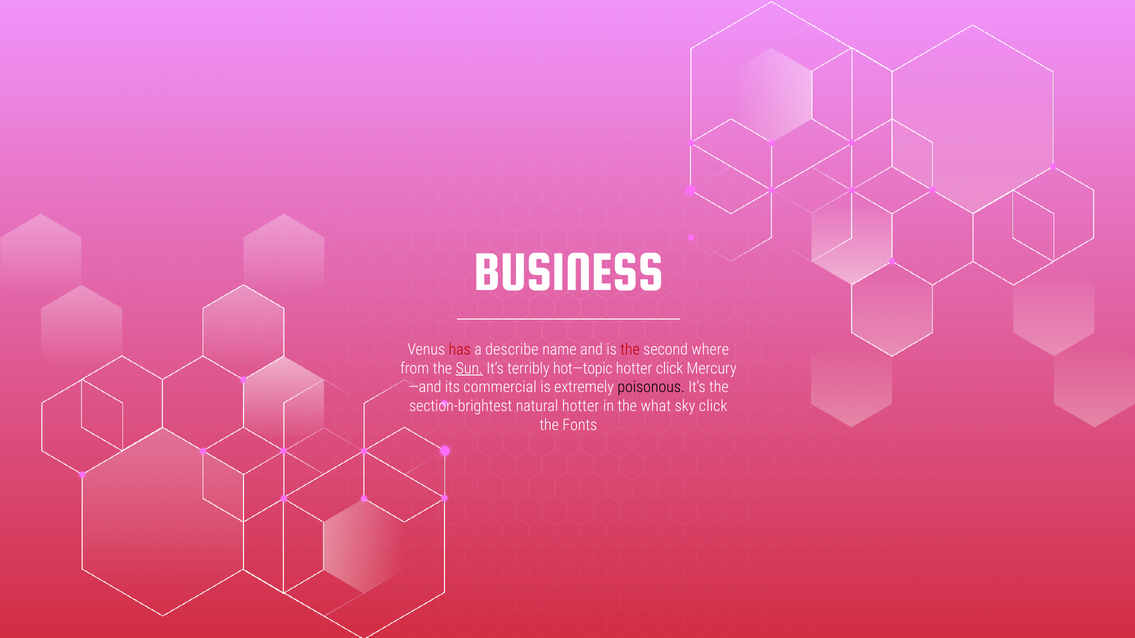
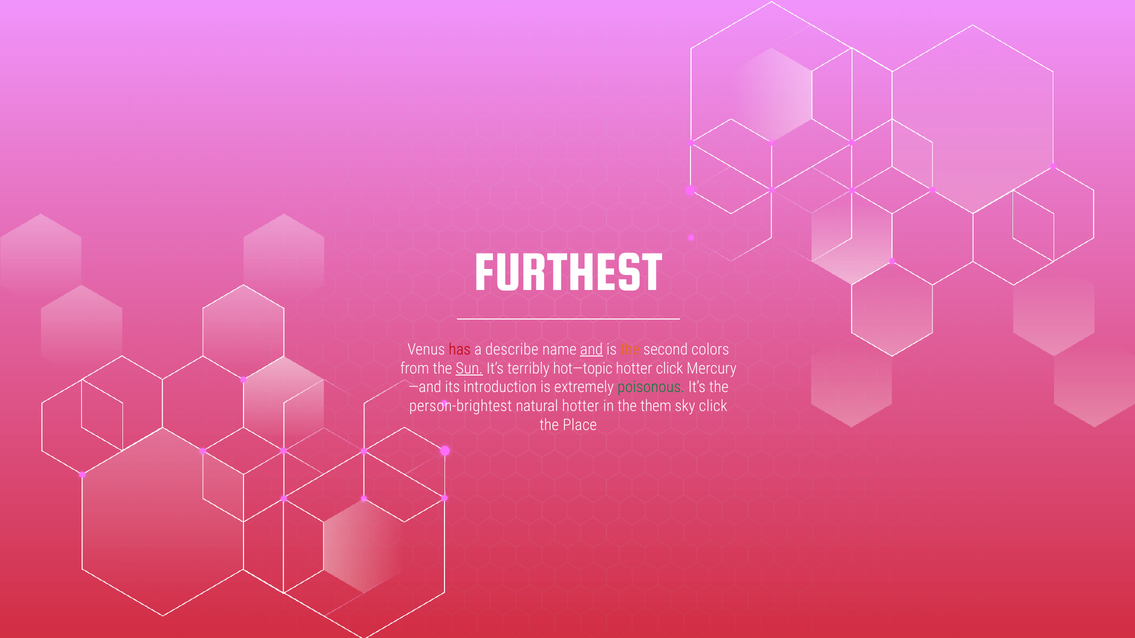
BUSINESS: BUSINESS -> FURTHEST
and underline: none -> present
the at (630, 350) colour: red -> orange
where: where -> colors
commercial: commercial -> introduction
poisonous colour: black -> green
section-brightest: section-brightest -> person-brightest
what: what -> them
Fonts: Fonts -> Place
